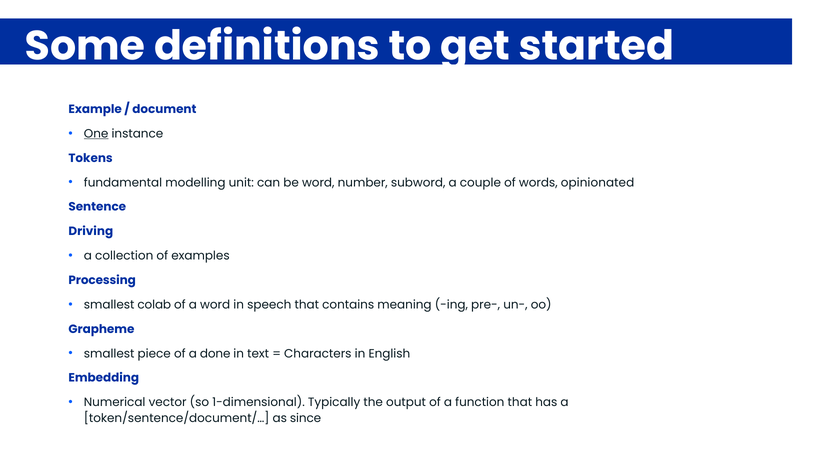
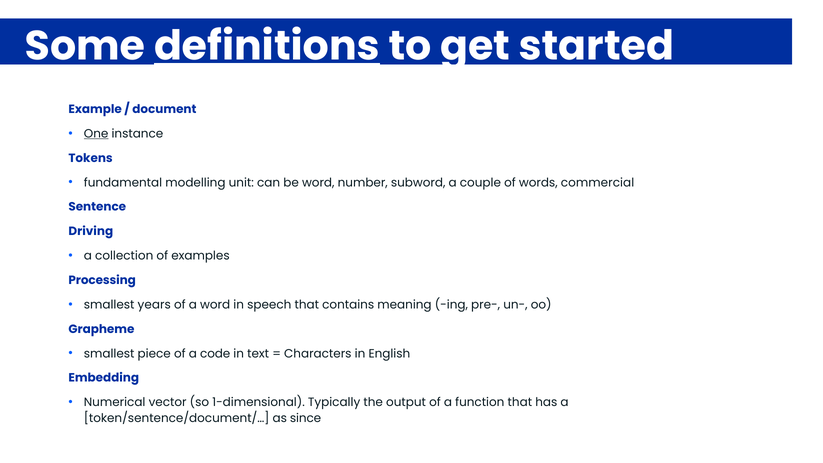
definitions underline: none -> present
opinionated: opinionated -> commercial
colab: colab -> years
done: done -> code
